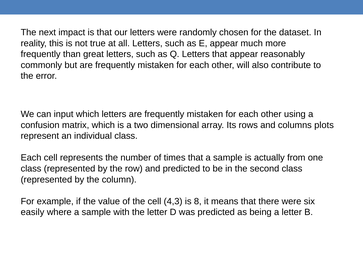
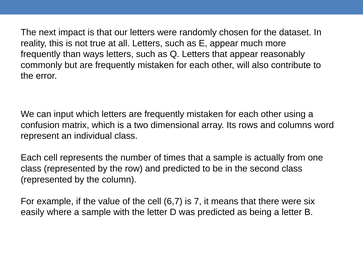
great: great -> ways
plots: plots -> word
4,3: 4,3 -> 6,7
8: 8 -> 7
